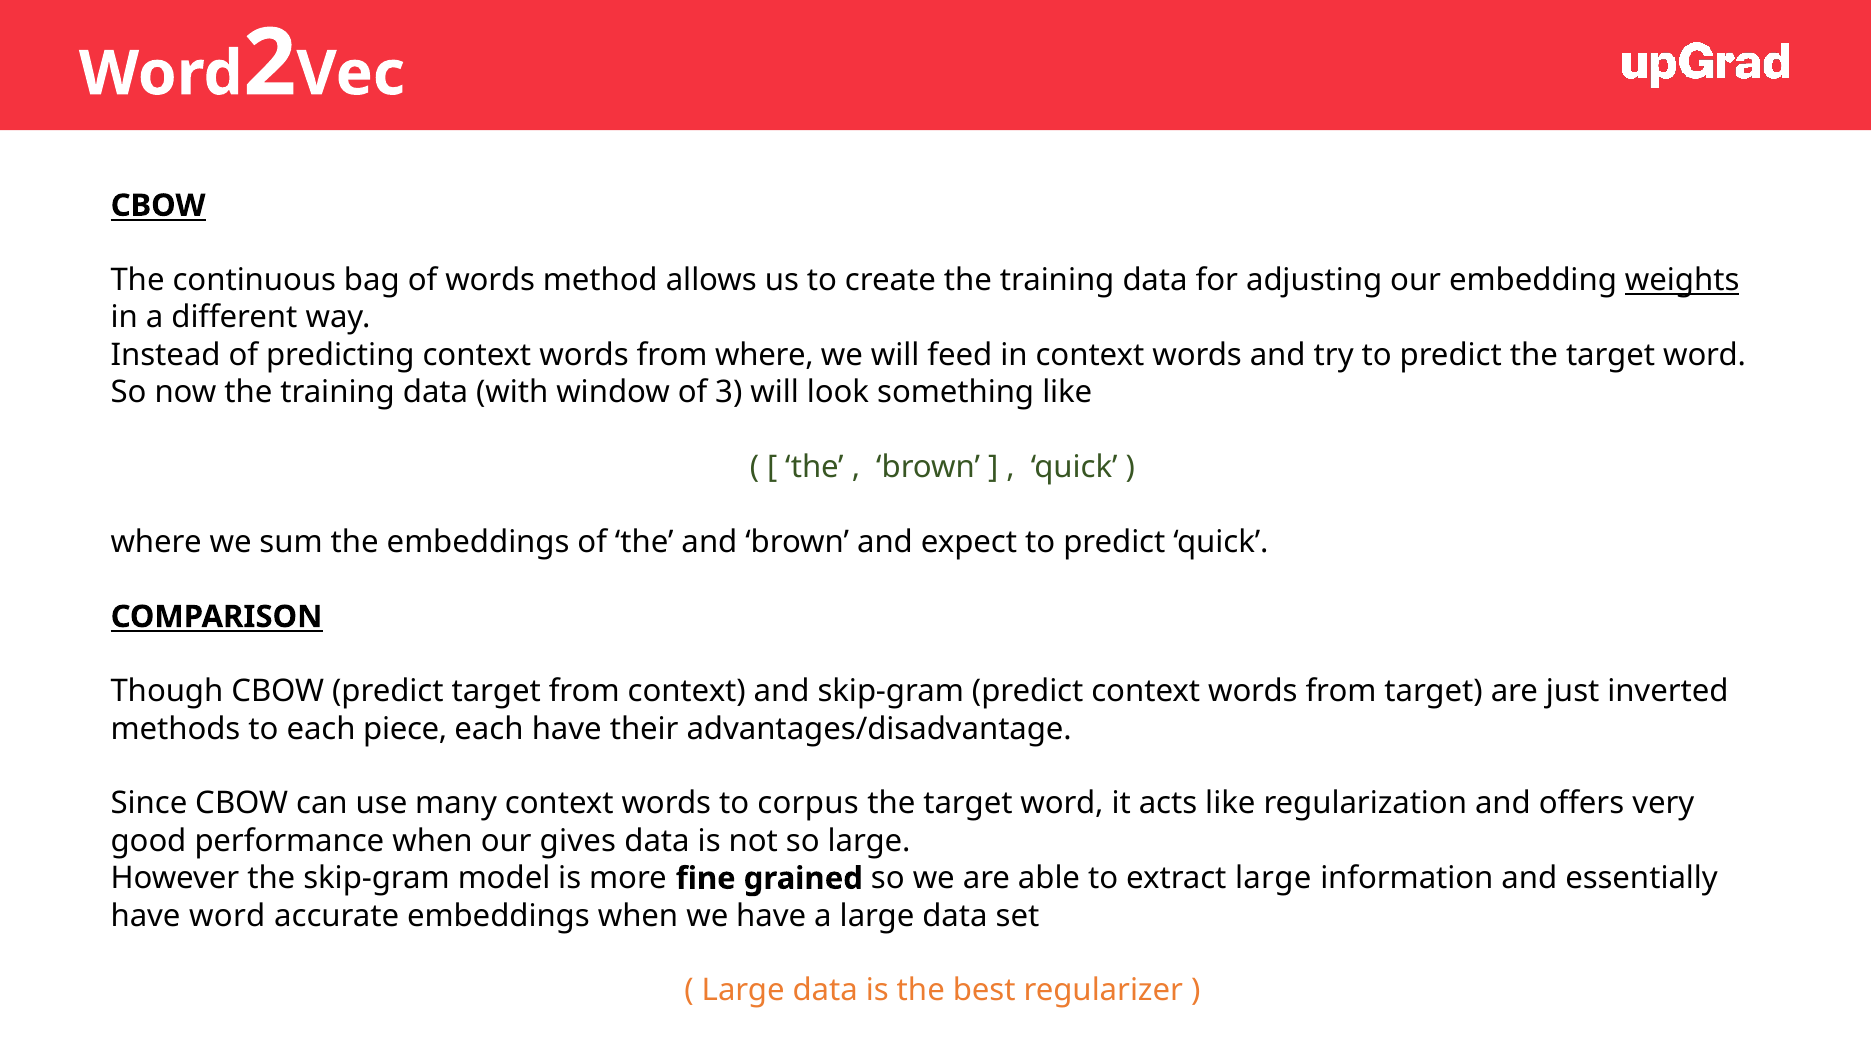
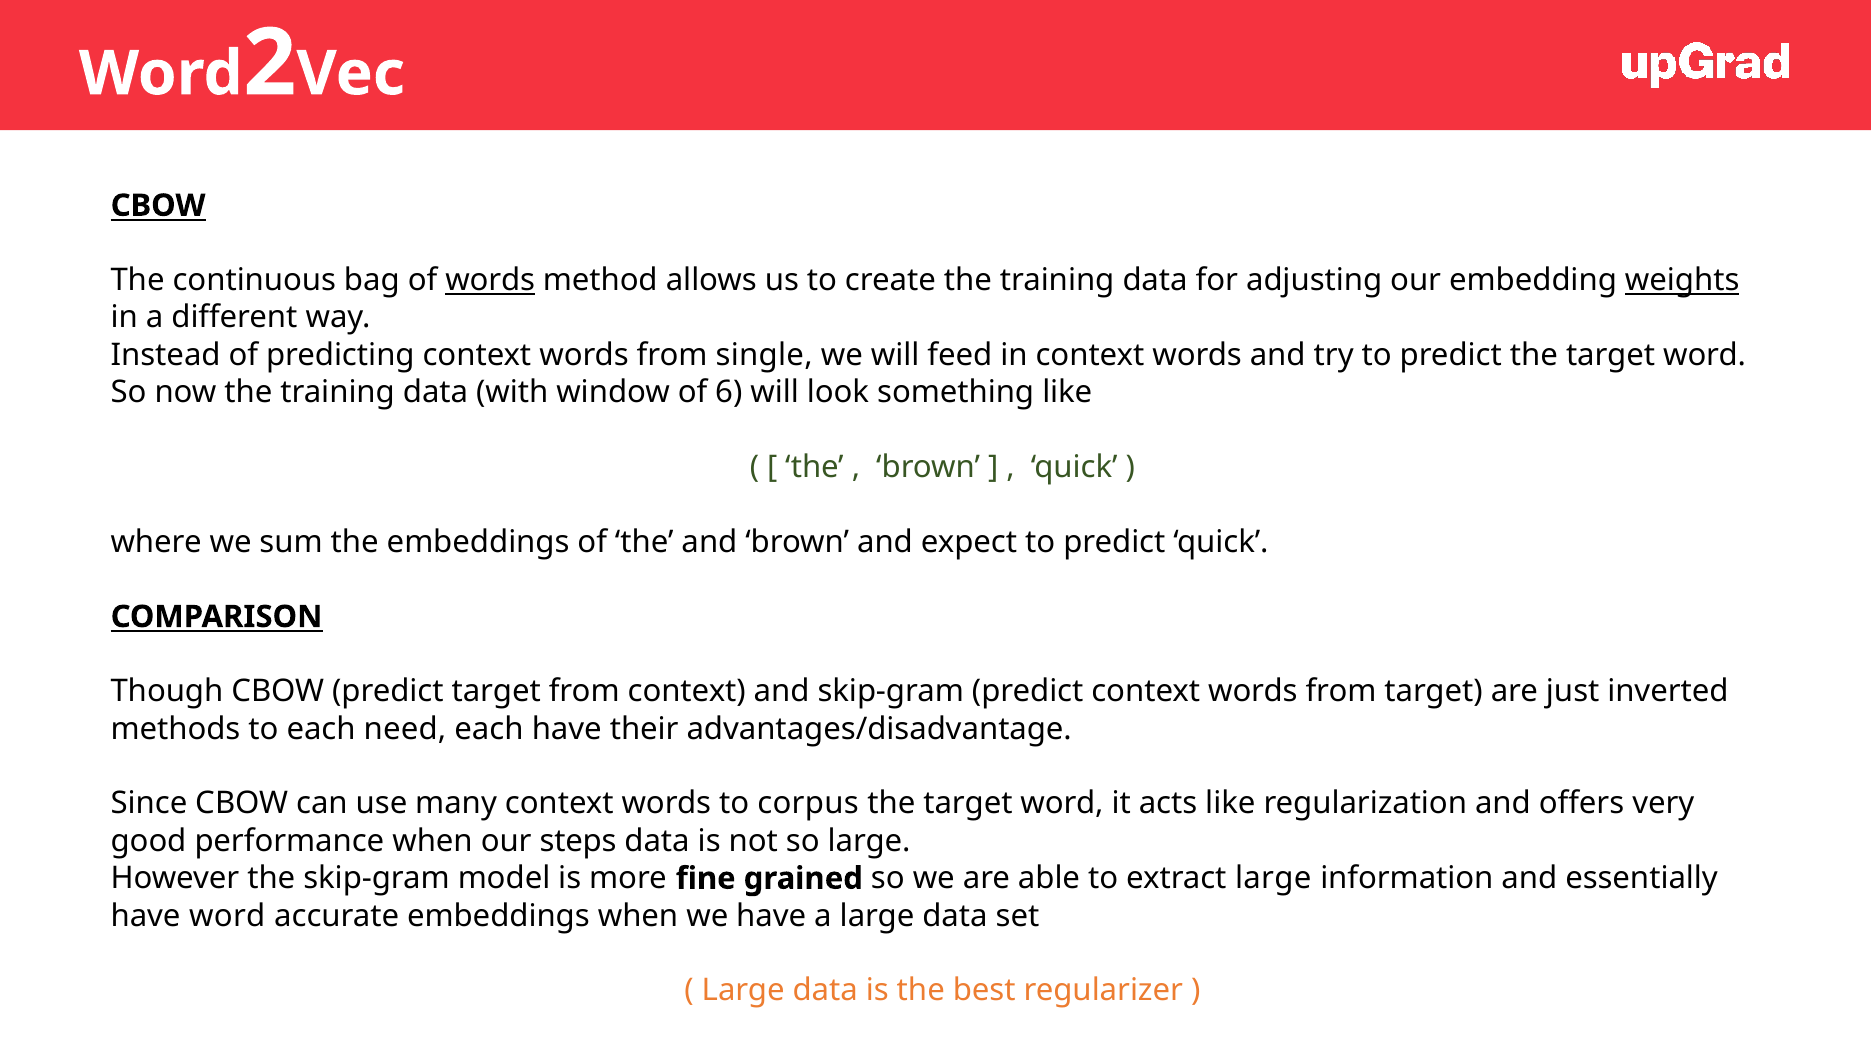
words at (490, 280) underline: none -> present
from where: where -> single
3: 3 -> 6
piece: piece -> need
gives: gives -> steps
